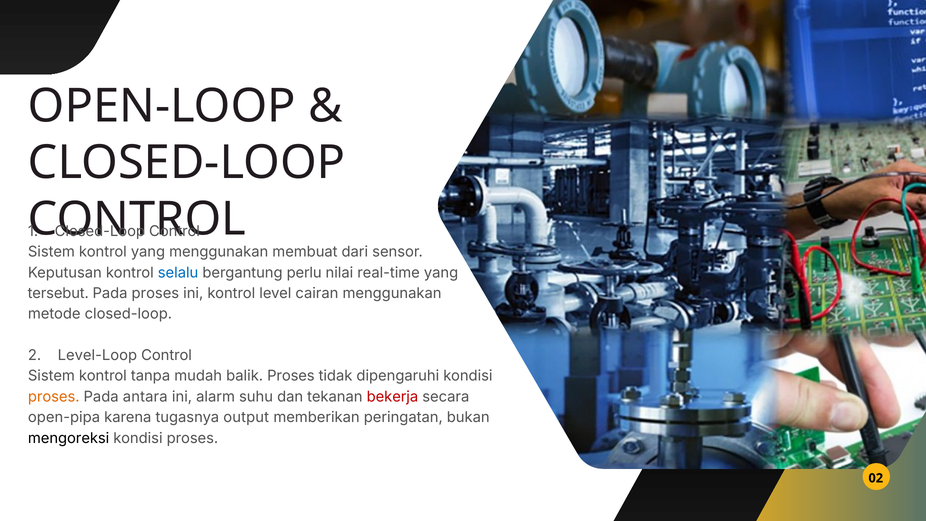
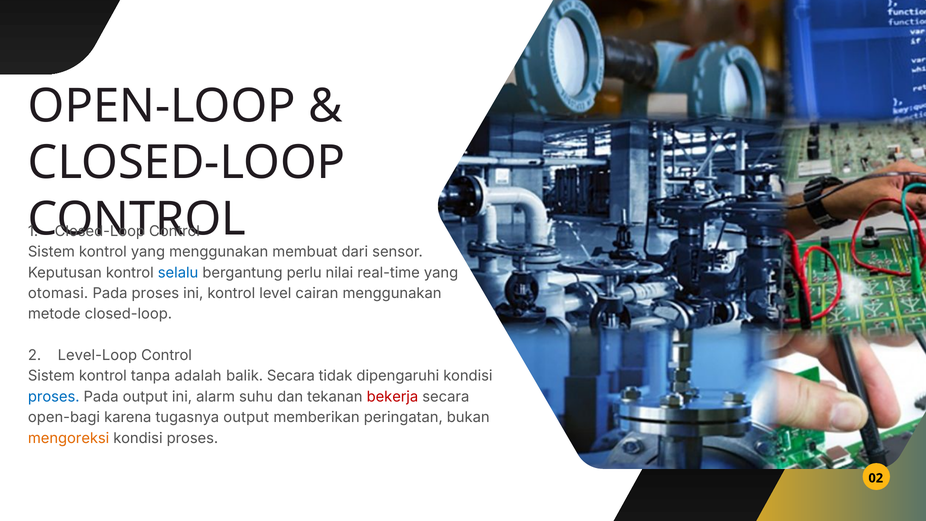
tersebut: tersebut -> otomasi
mudah: mudah -> adalah
balik Proses: Proses -> Secara
proses at (54, 397) colour: orange -> blue
Pada antara: antara -> output
open-pipa: open-pipa -> open-bagi
mengoreksi colour: black -> orange
